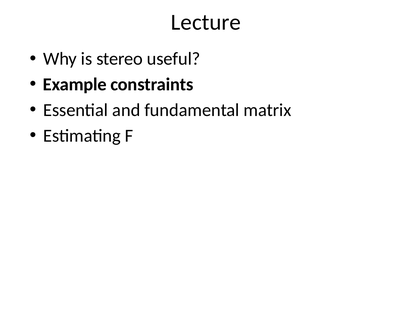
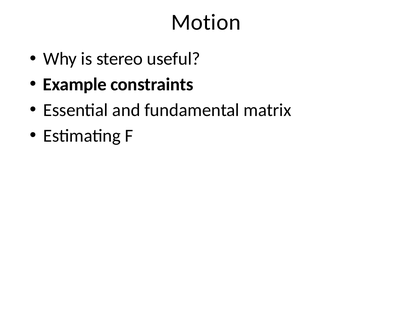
Lecture: Lecture -> Motion
